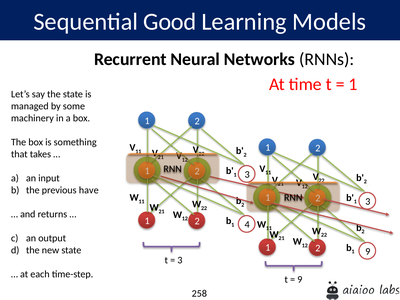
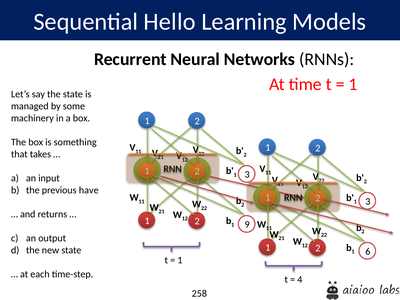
Good: Good -> Hello
4: 4 -> 9
2 9: 9 -> 6
3 at (180, 260): 3 -> 1
9 at (300, 280): 9 -> 4
